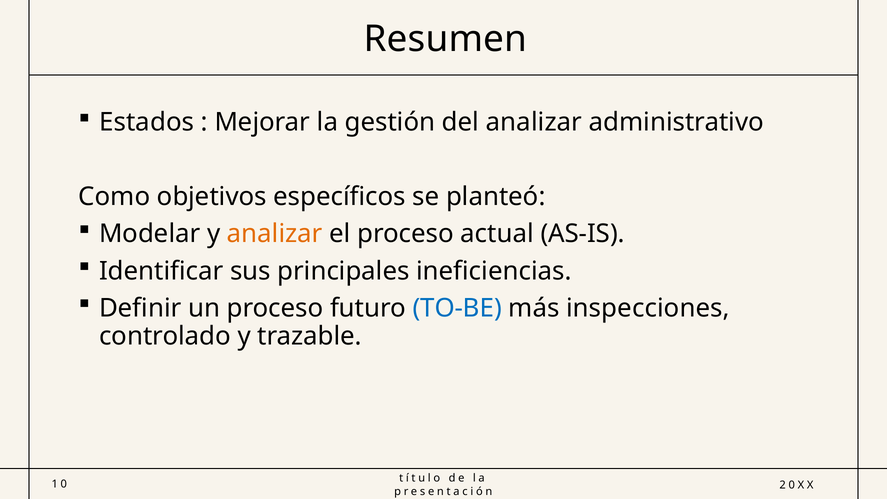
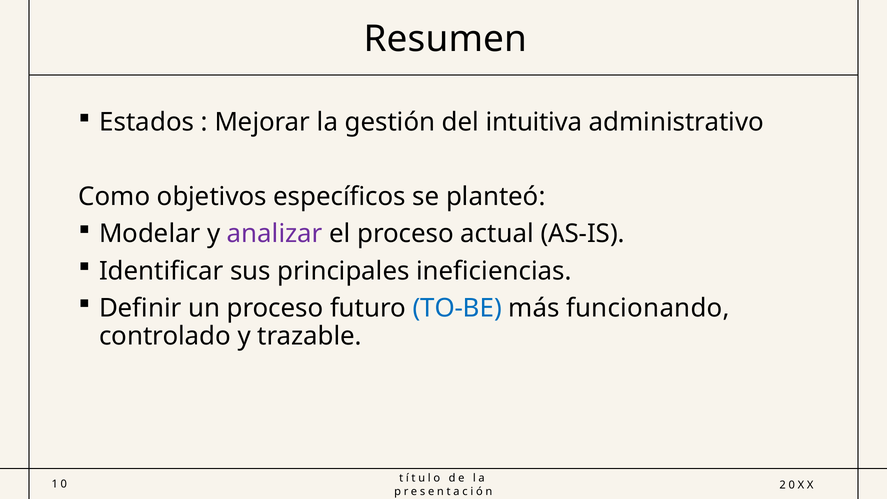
del analizar: analizar -> intuitiva
analizar at (275, 234) colour: orange -> purple
inspecciones: inspecciones -> funcionando
